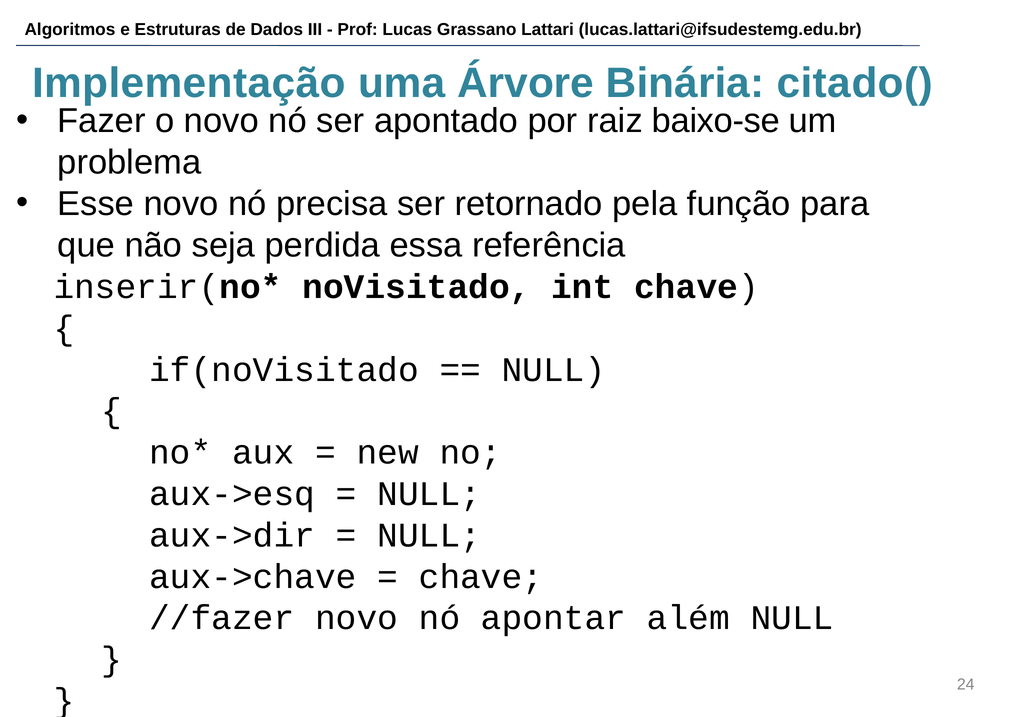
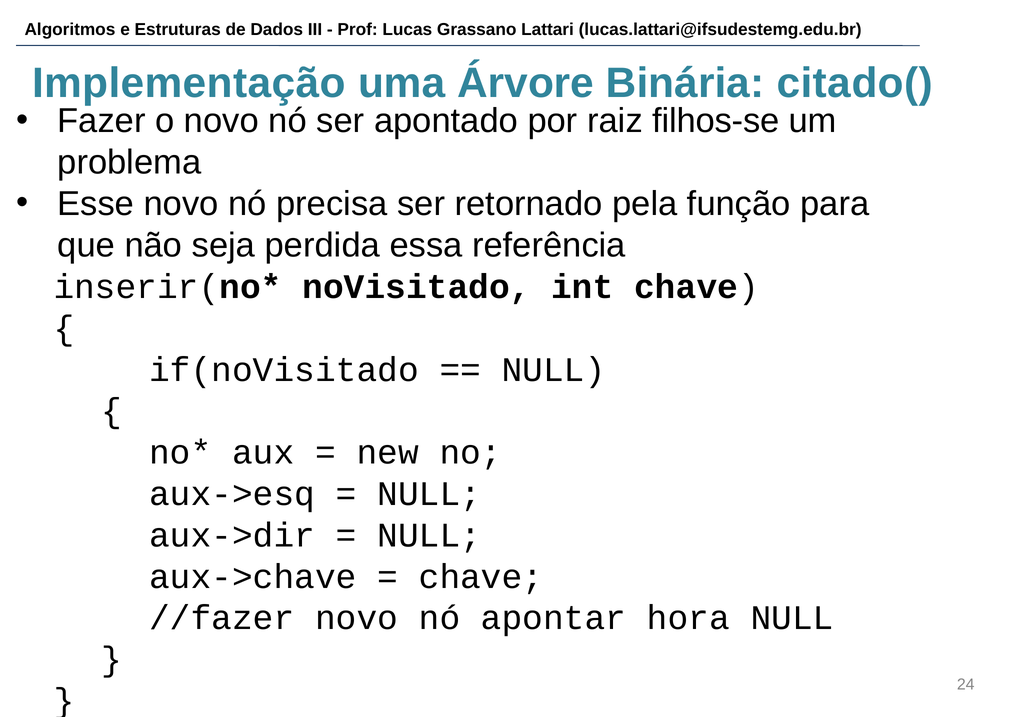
baixo-se: baixo-se -> filhos-se
além: além -> hora
